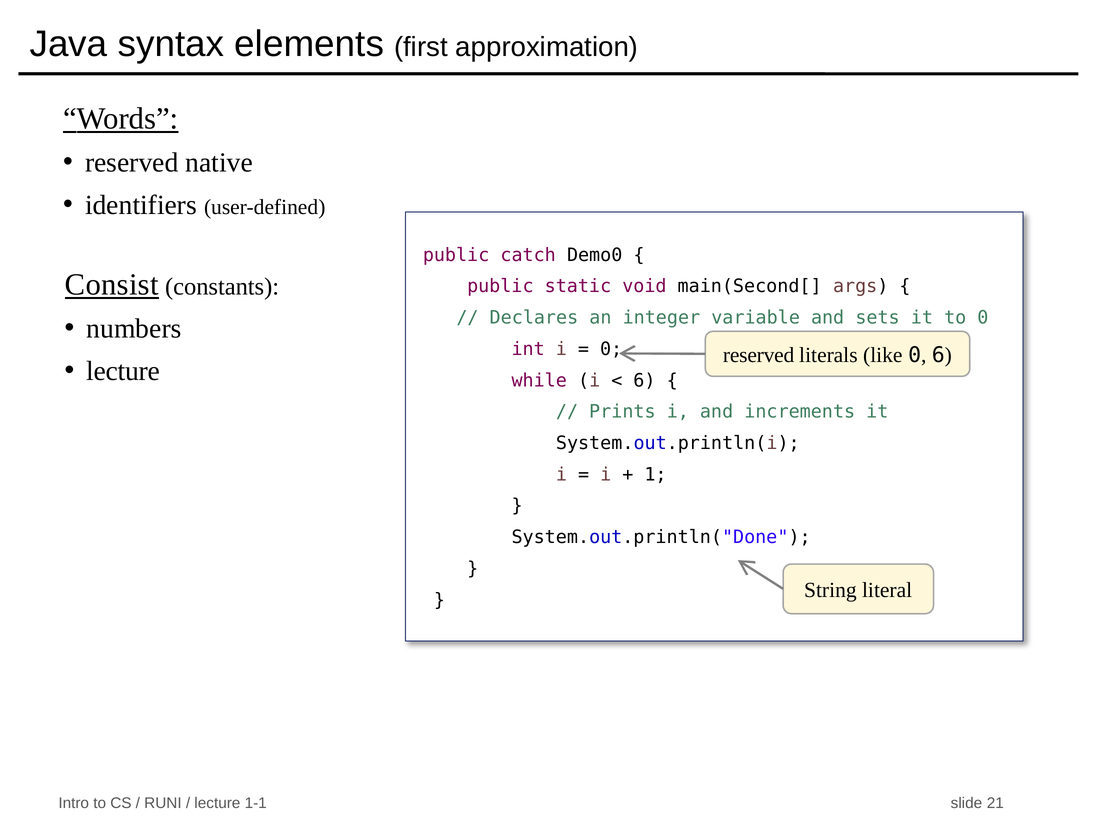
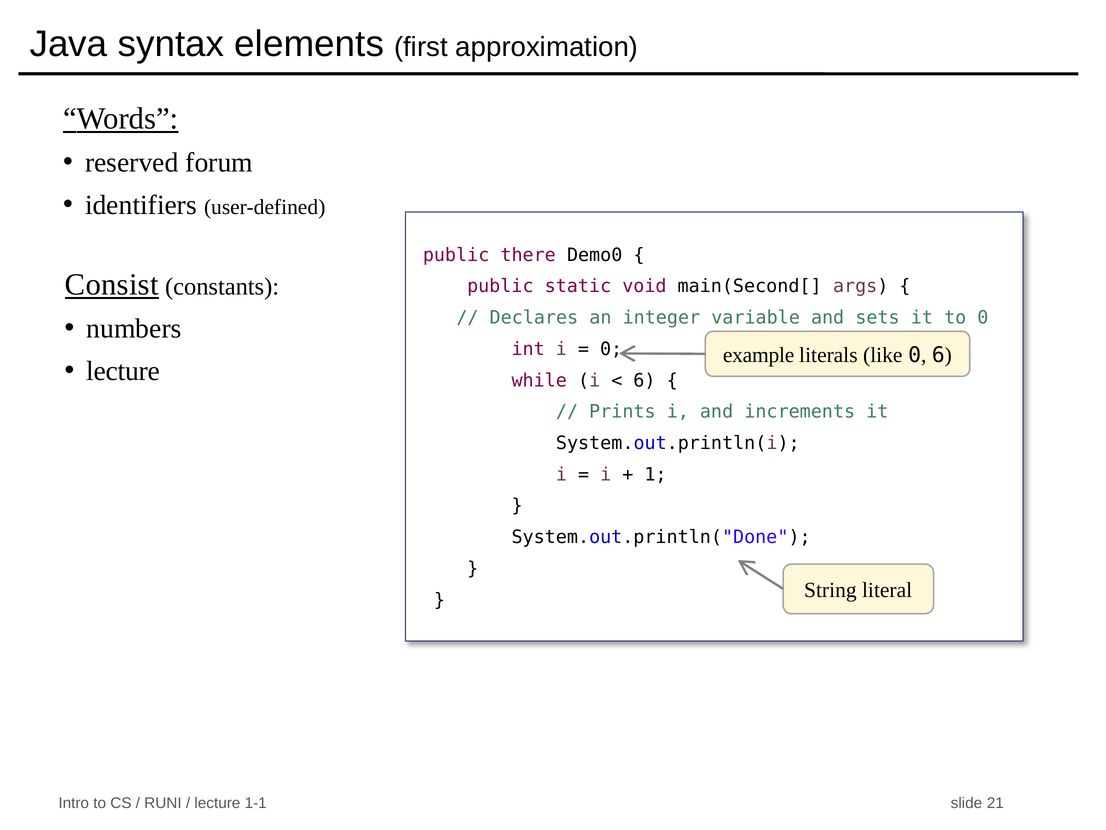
native: native -> forum
catch: catch -> there
reserved at (759, 355): reserved -> example
